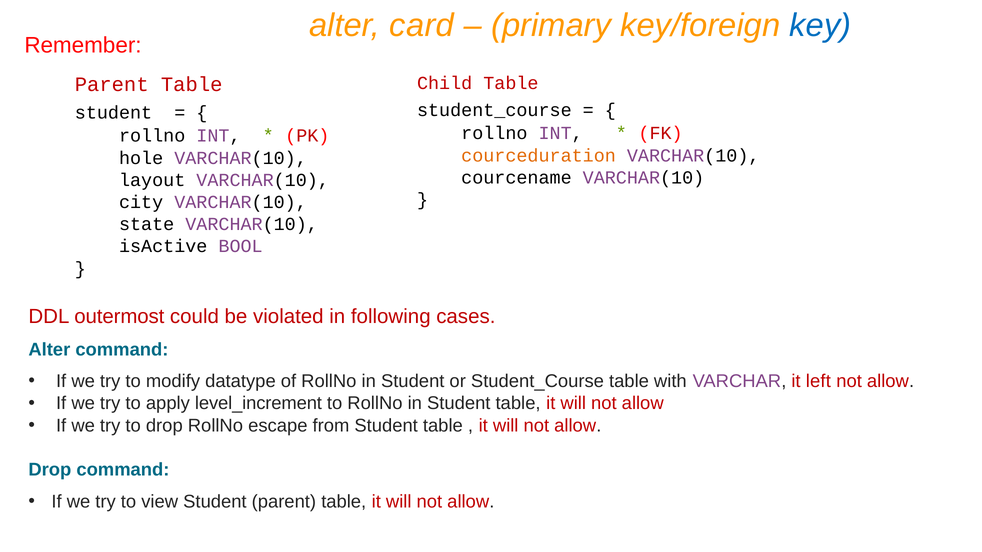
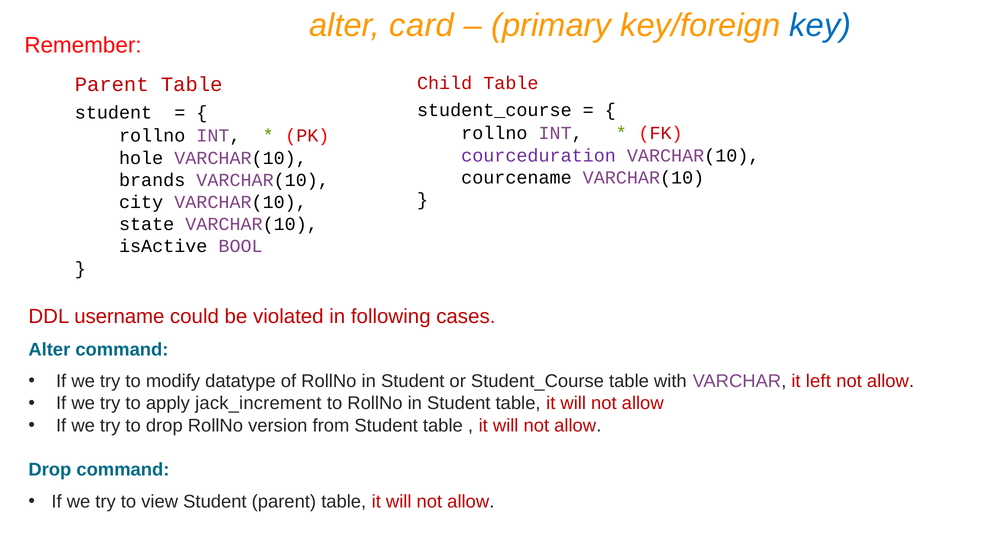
courceduration colour: orange -> purple
layout: layout -> brands
outermost: outermost -> username
level_increment: level_increment -> jack_increment
escape: escape -> version
